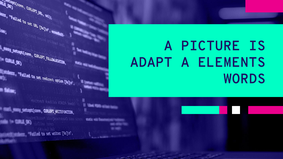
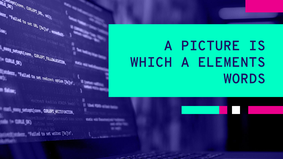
ADAPT: ADAPT -> WHICH
